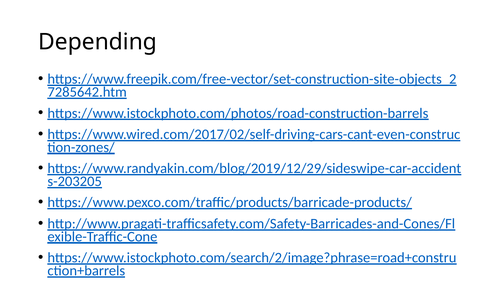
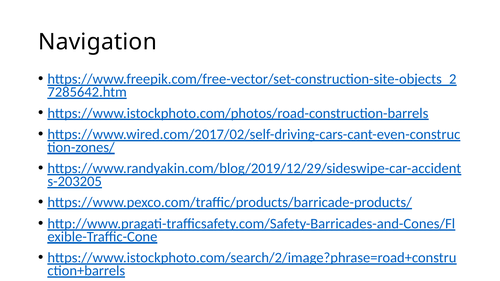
Depending: Depending -> Navigation
